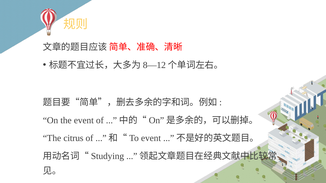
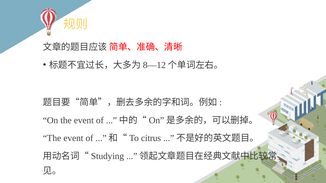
citrus at (73, 138): citrus -> event
event at (151, 138): event -> citrus
